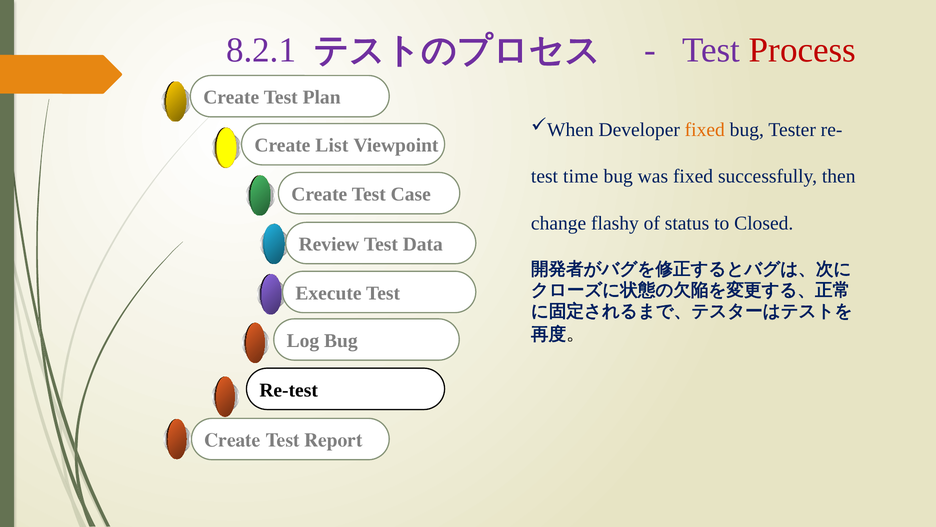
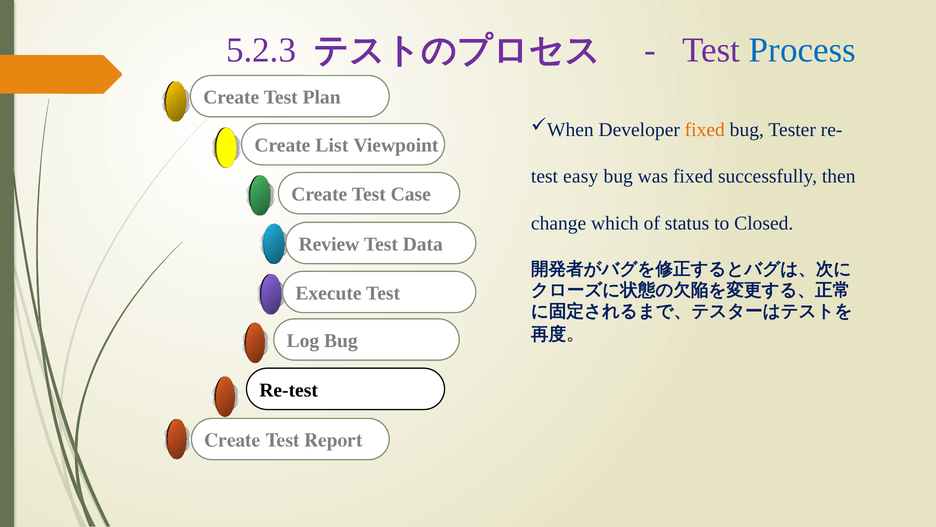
8.2.1: 8.2.1 -> 5.2.3
Process colour: red -> blue
time: time -> easy
flashy: flashy -> which
